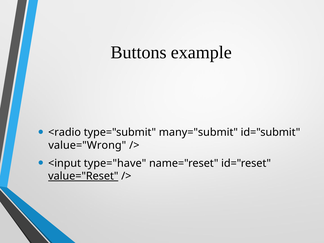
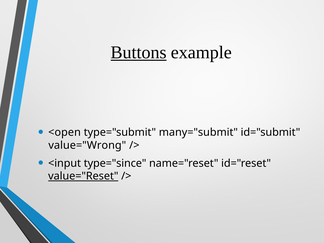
Buttons underline: none -> present
<radio: <radio -> <open
type="have: type="have -> type="since
